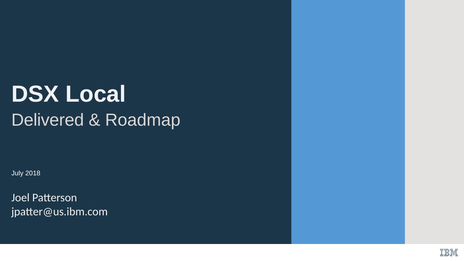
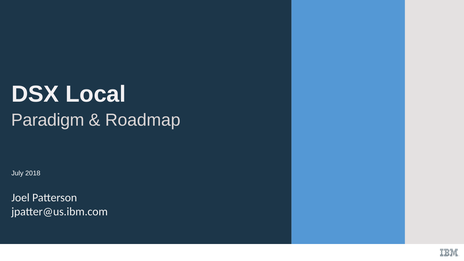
Delivered: Delivered -> Paradigm
